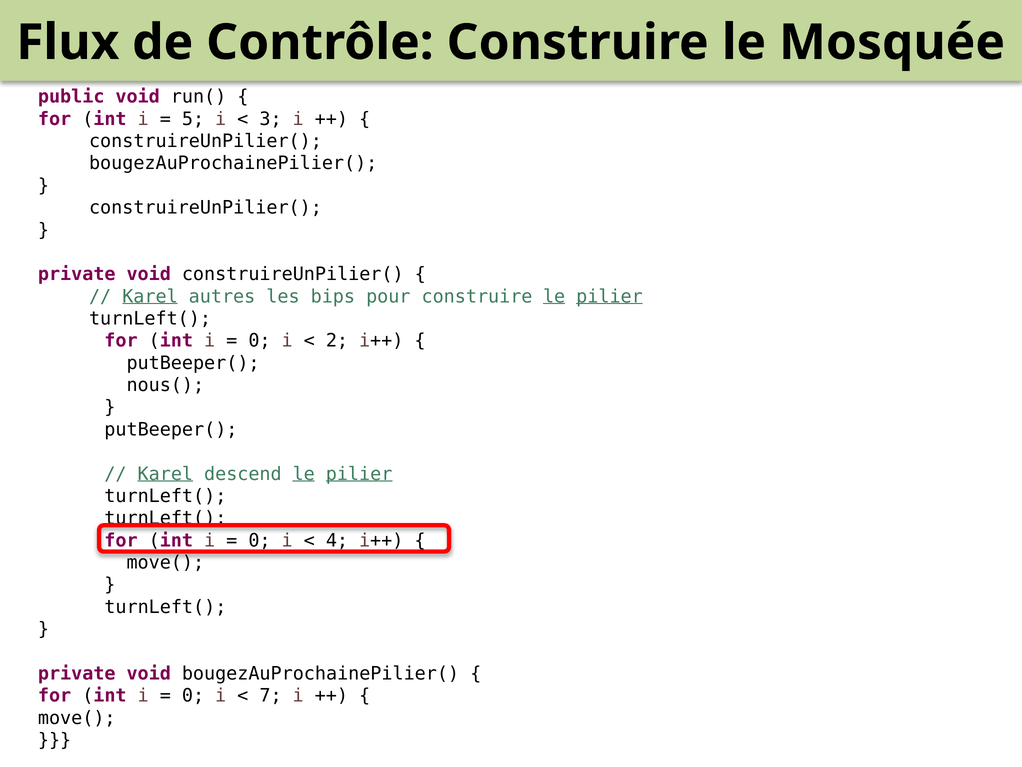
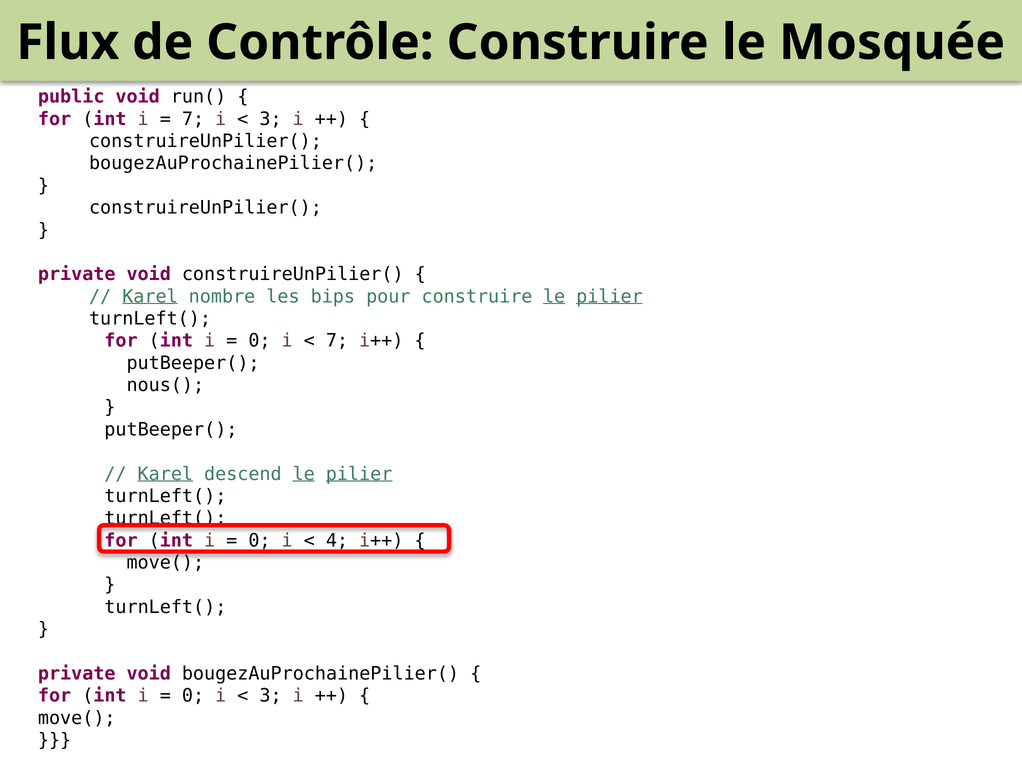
5 at (193, 119): 5 -> 7
autres: autres -> nombre
2 at (337, 341): 2 -> 7
7 at (271, 695): 7 -> 3
